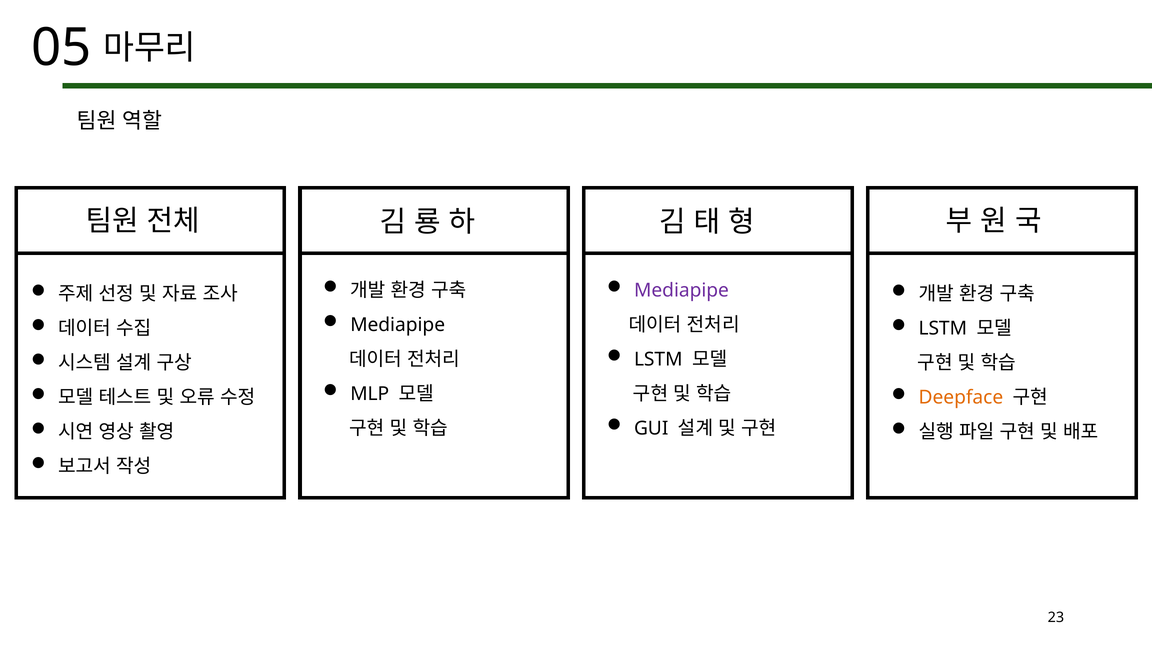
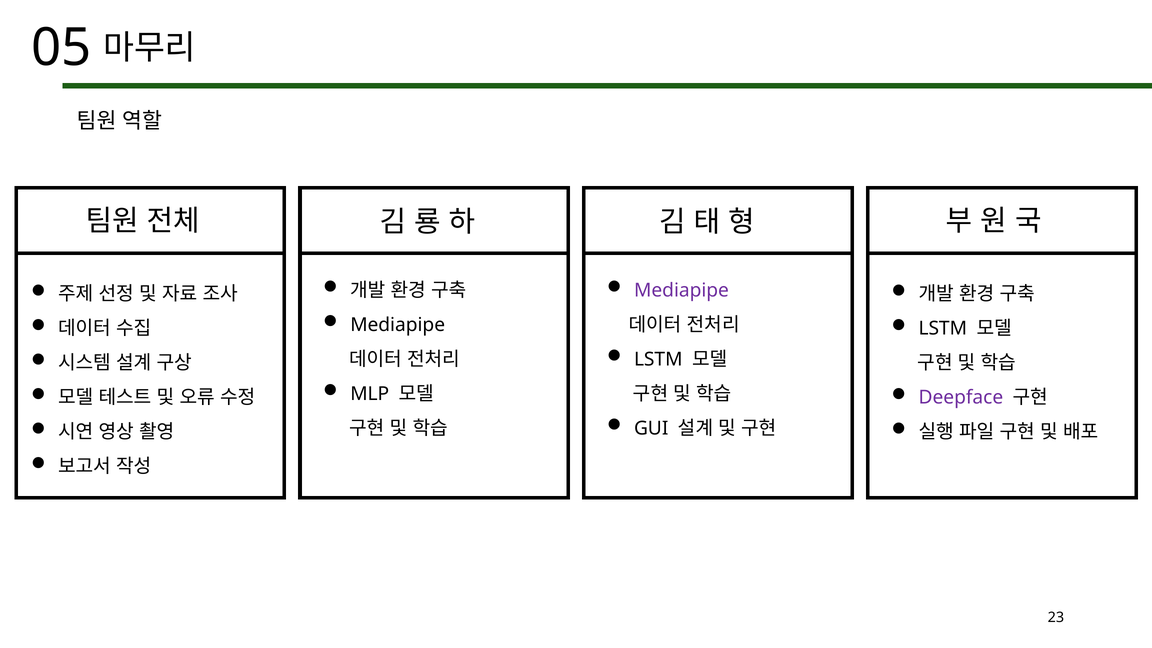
Deepface colour: orange -> purple
